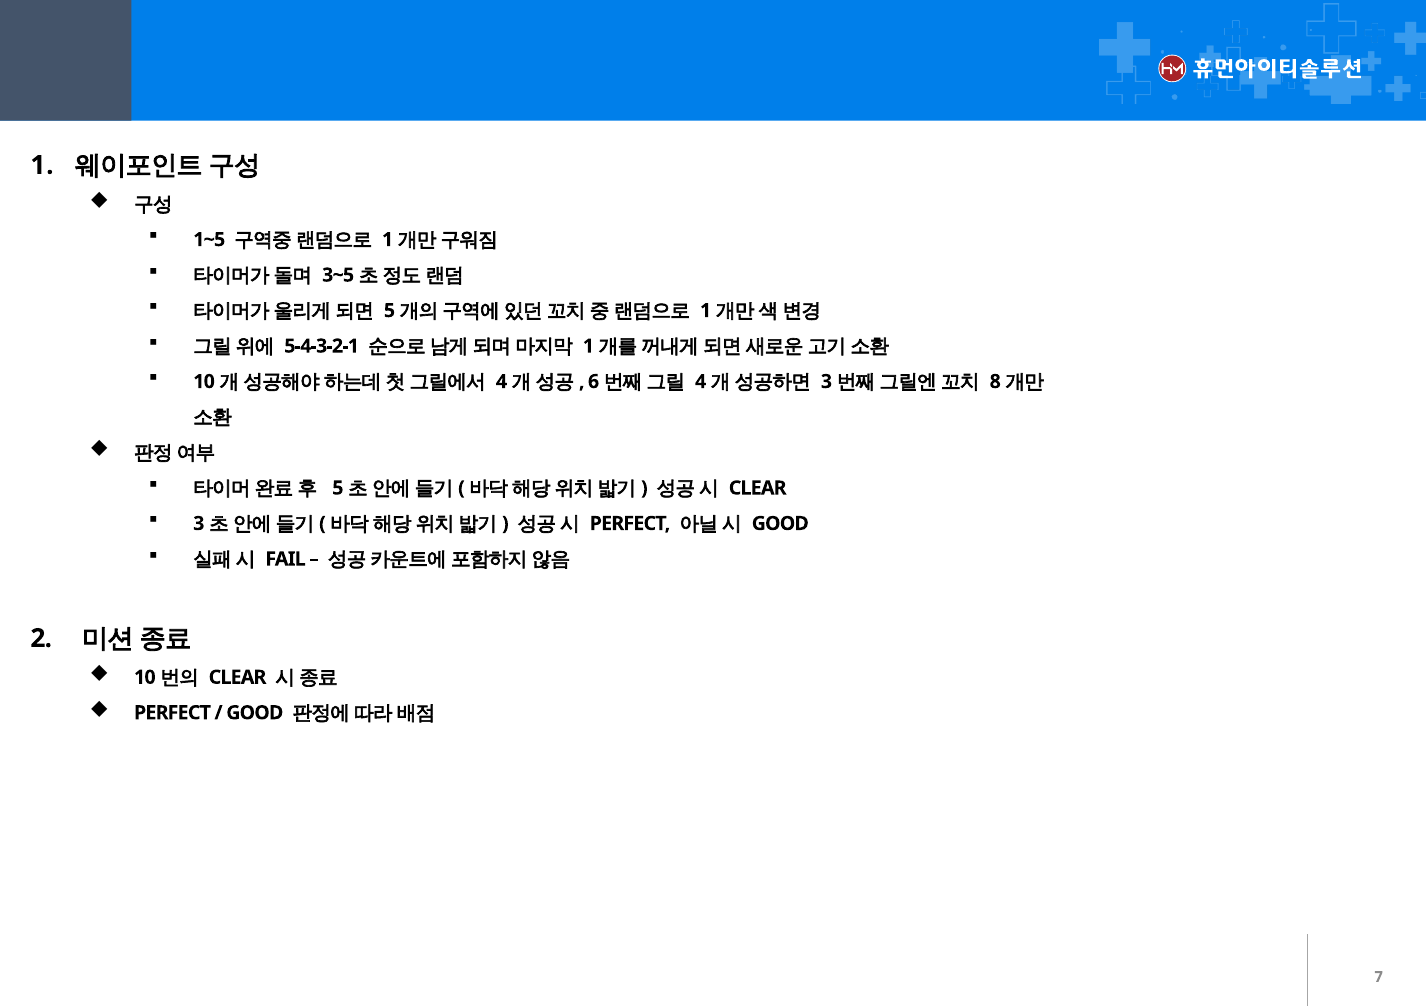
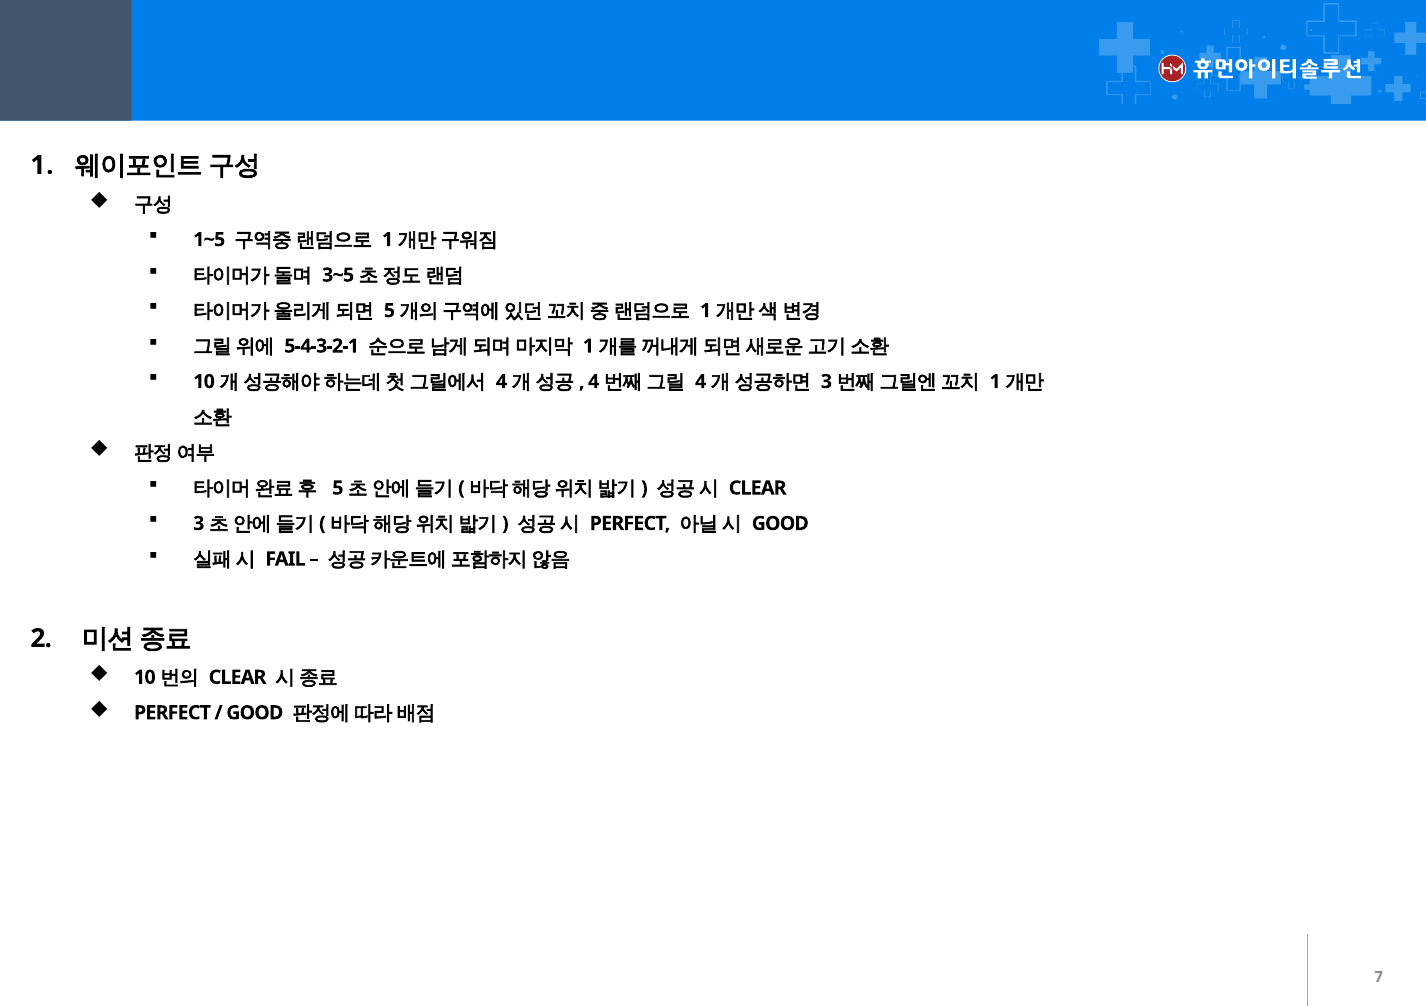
6 at (594, 382): 6 -> 4
8 at (995, 382): 8 -> 1
